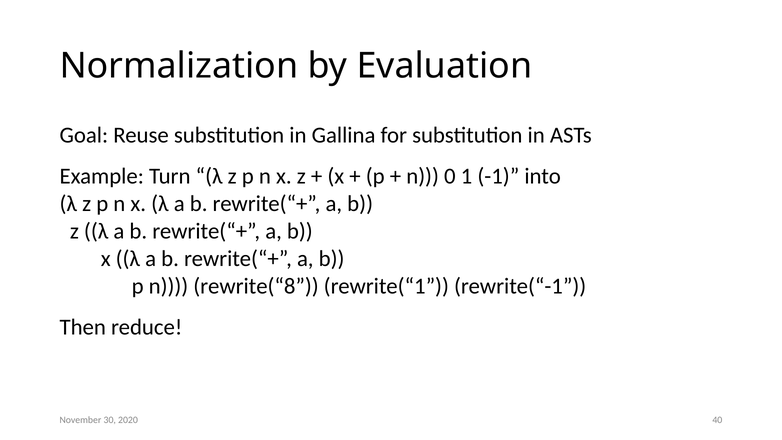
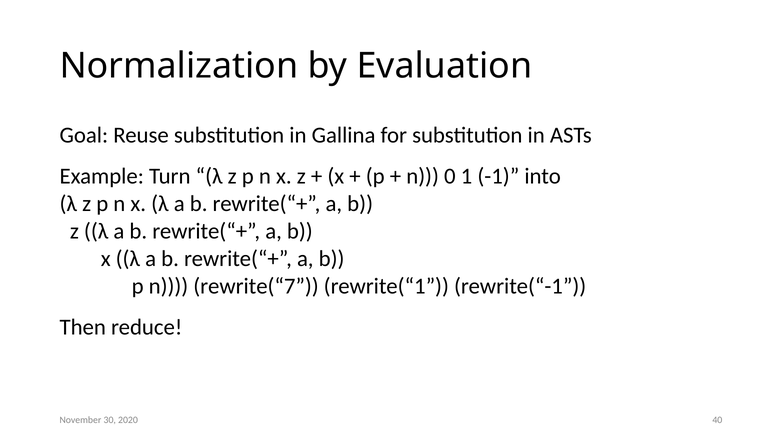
rewrite(“8: rewrite(“8 -> rewrite(“7
